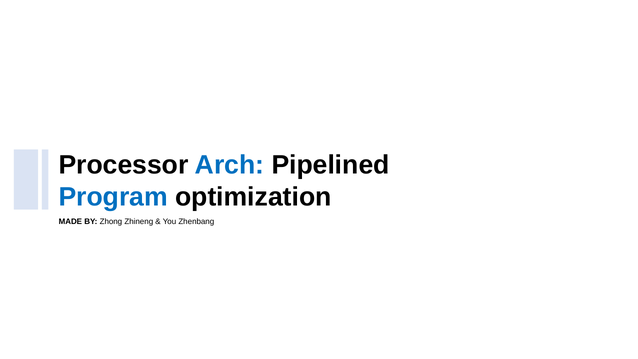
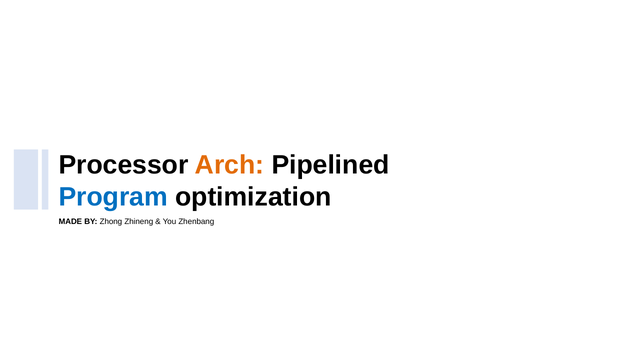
Arch colour: blue -> orange
